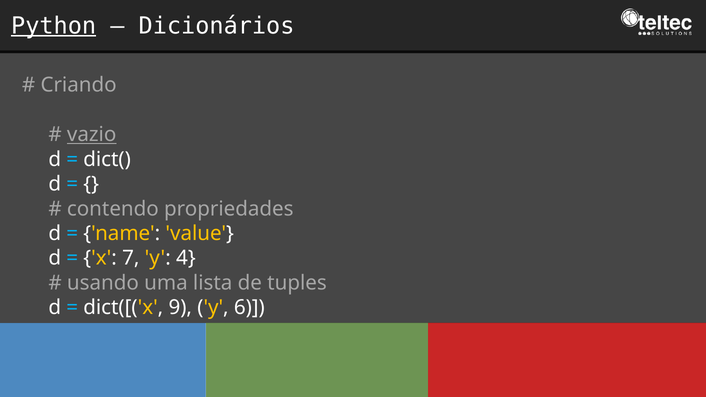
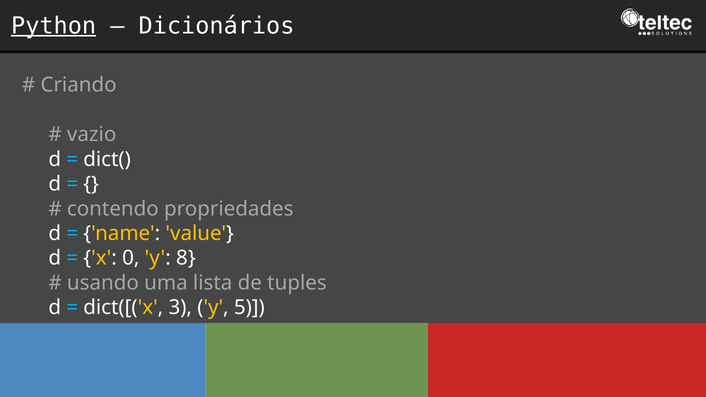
vazio underline: present -> none
7: 7 -> 0
4: 4 -> 8
9: 9 -> 3
6: 6 -> 5
